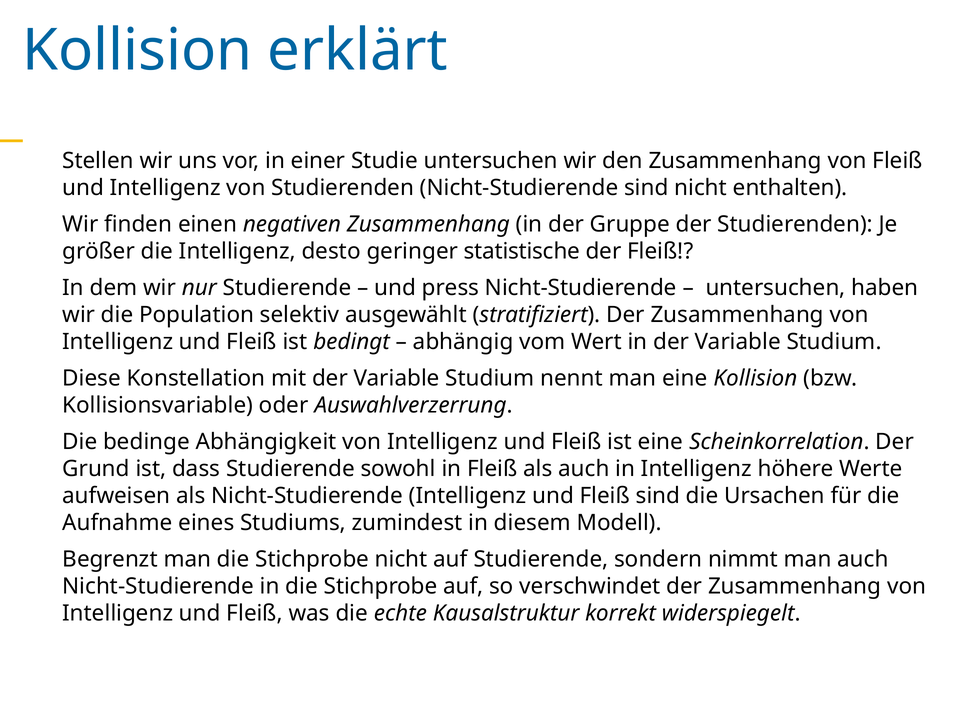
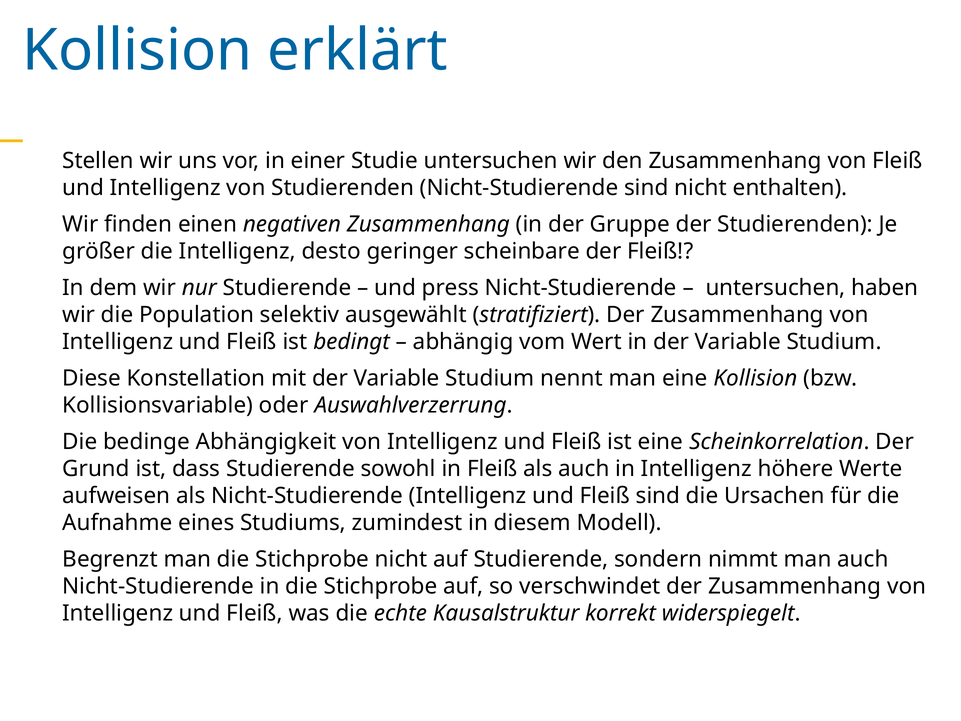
statistische: statistische -> scheinbare
